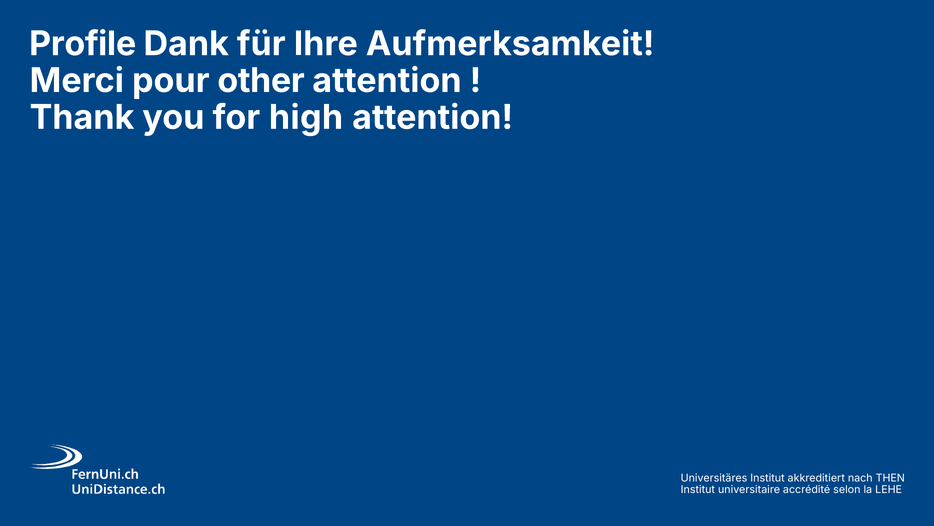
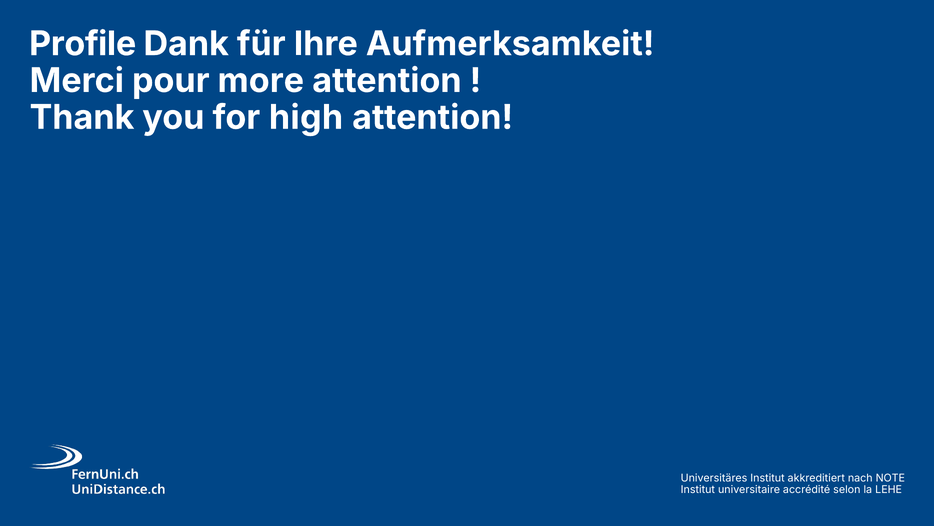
other: other -> more
THEN: THEN -> NOTE
